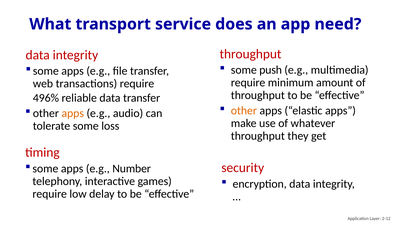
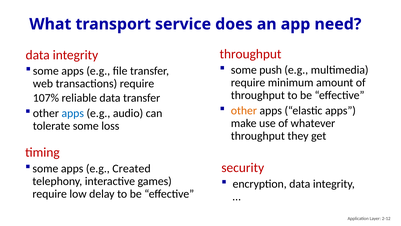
496%: 496% -> 107%
apps at (73, 113) colour: orange -> blue
Number: Number -> Created
